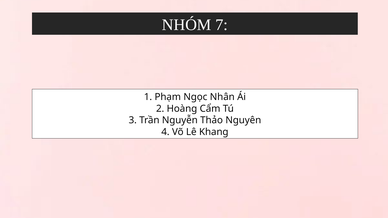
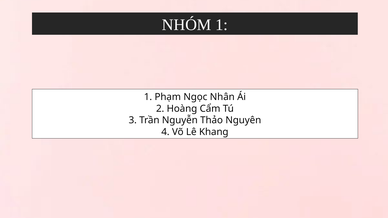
NHÓM 7: 7 -> 1
